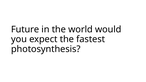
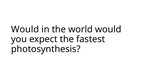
Future at (25, 29): Future -> Would
